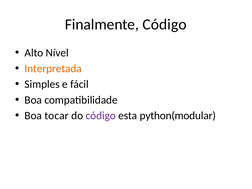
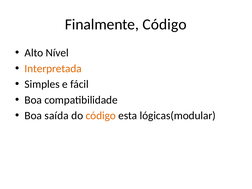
tocar: tocar -> saída
código at (101, 116) colour: purple -> orange
python(modular: python(modular -> lógicas(modular
